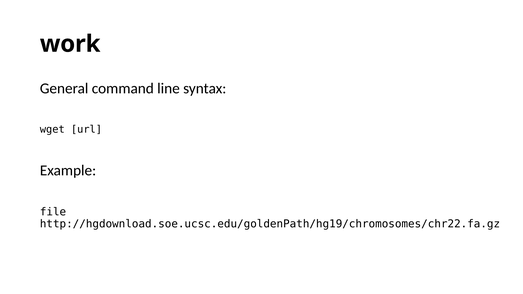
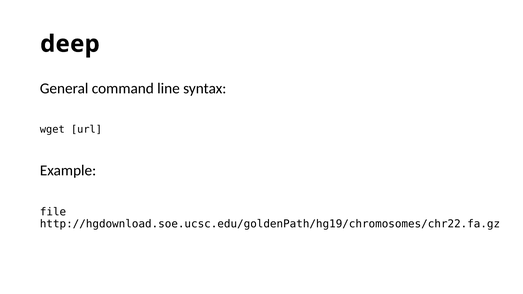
work: work -> deep
